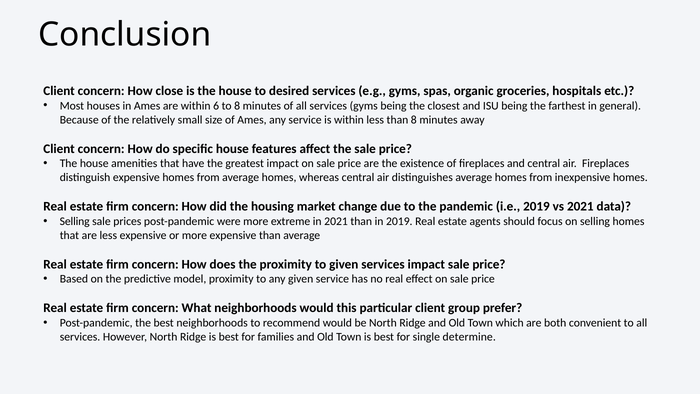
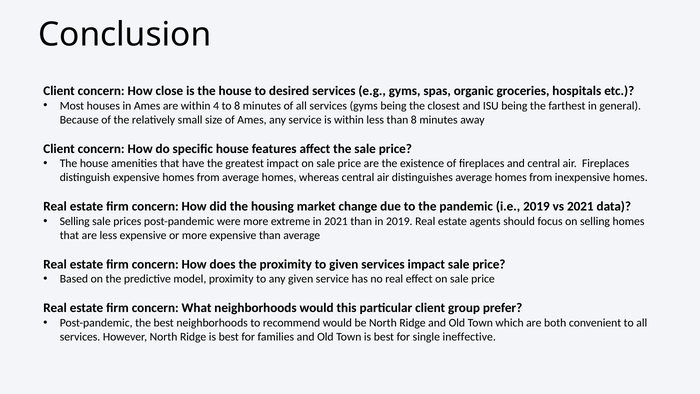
6: 6 -> 4
determine: determine -> ineffective
